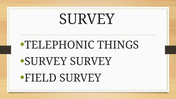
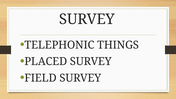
SURVEY at (46, 61): SURVEY -> PLACED
